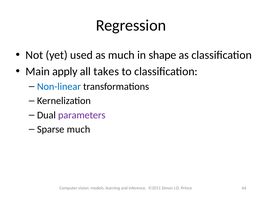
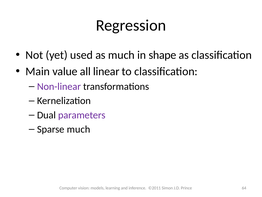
apply: apply -> value
takes: takes -> linear
Non-linear colour: blue -> purple
